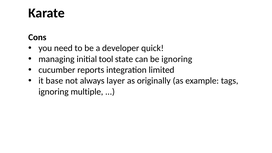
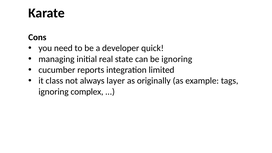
tool: tool -> real
base: base -> class
multiple: multiple -> complex
